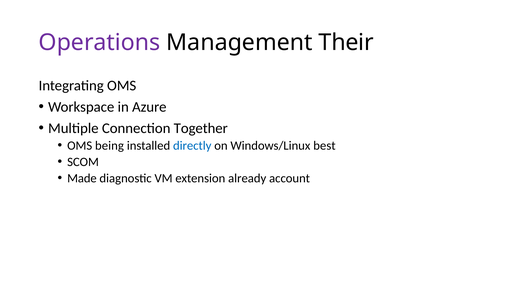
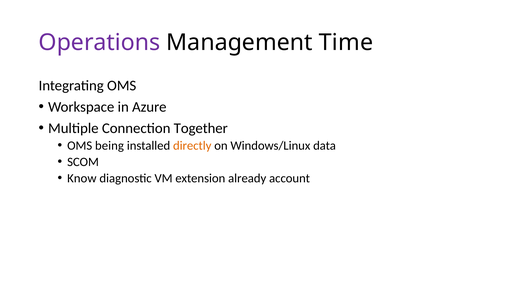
Their: Their -> Time
directly colour: blue -> orange
best: best -> data
Made: Made -> Know
